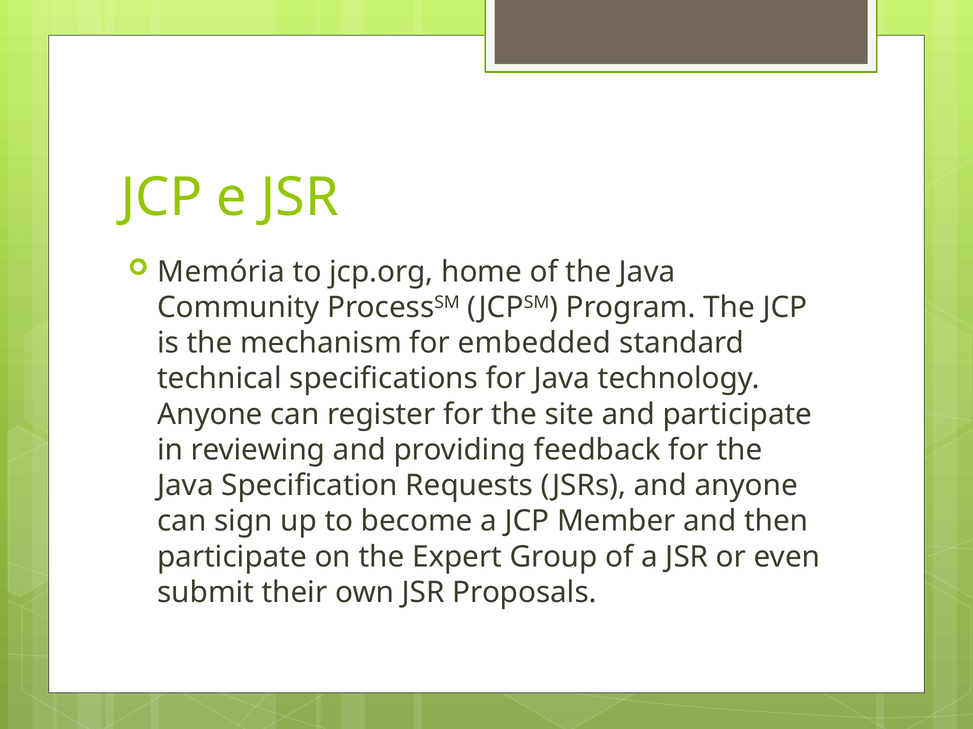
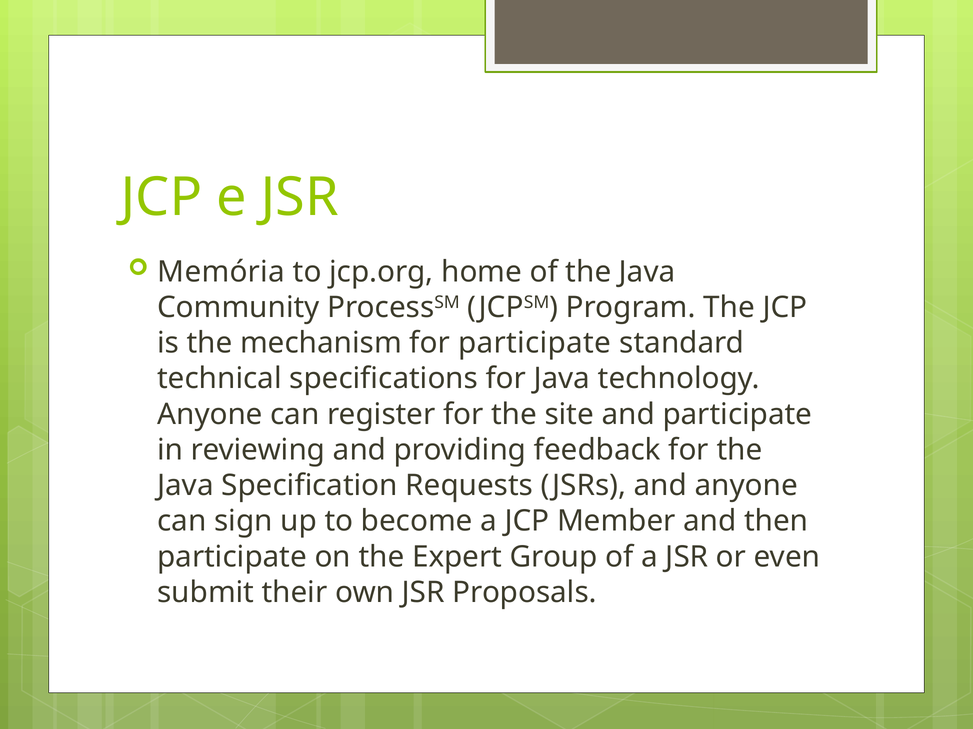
for embedded: embedded -> participate
